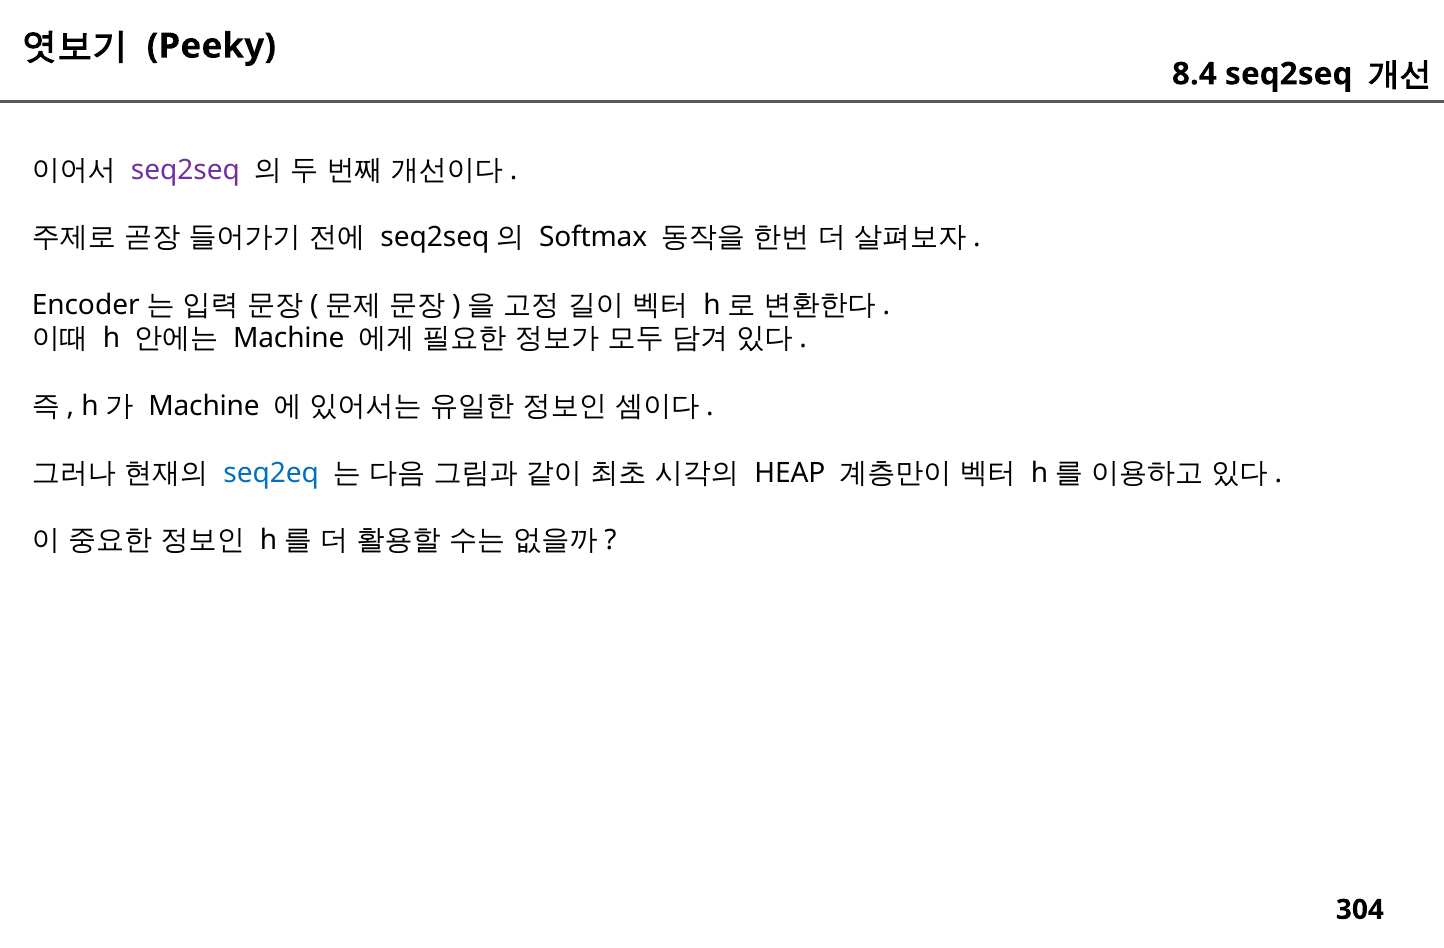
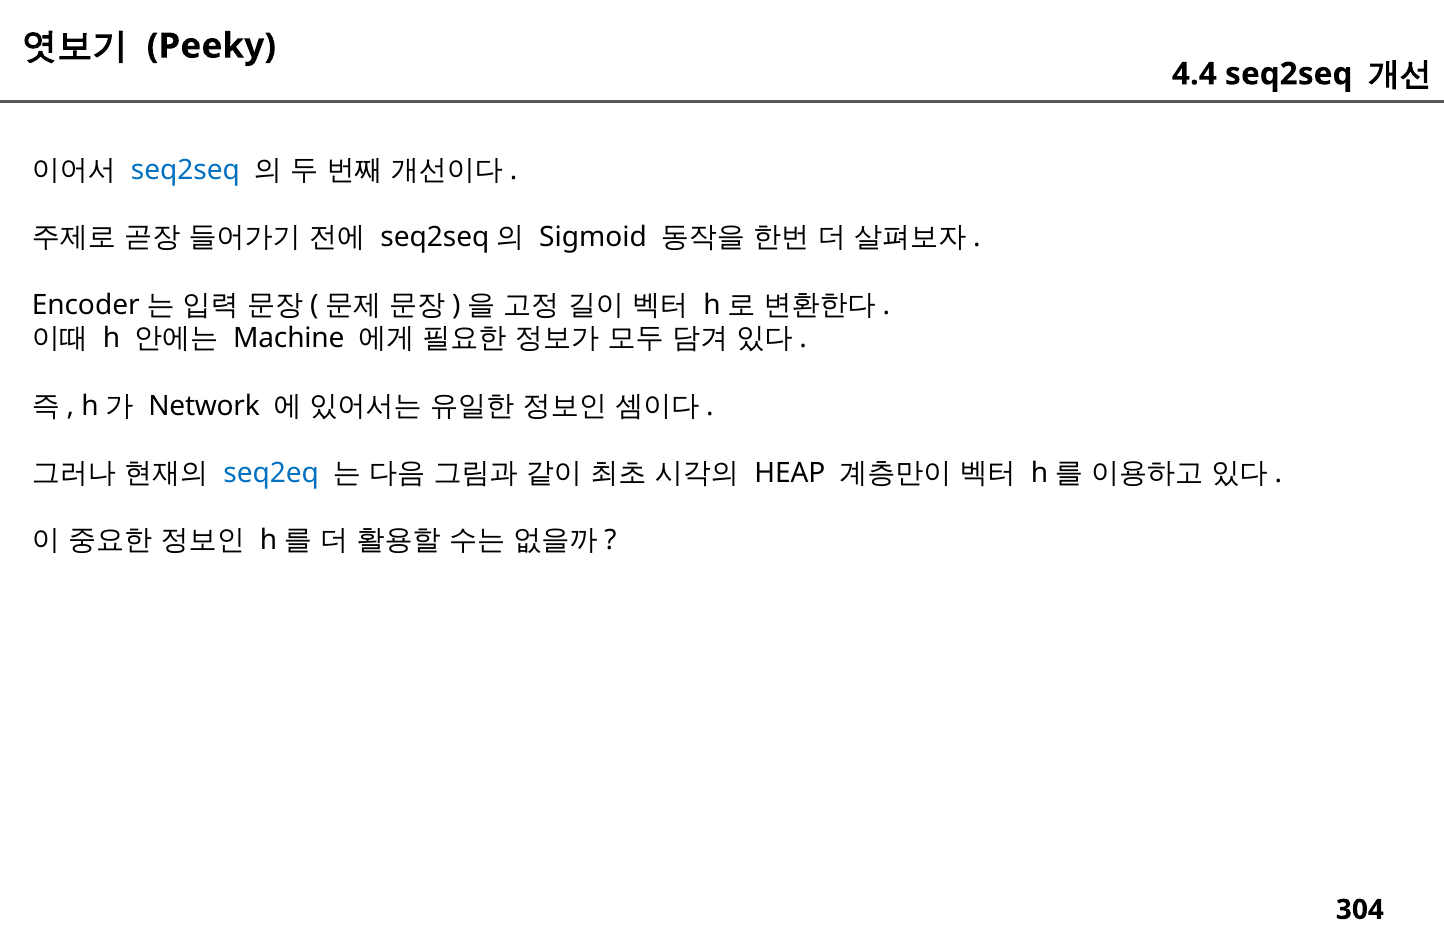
8.4: 8.4 -> 4.4
seq2seq at (185, 170) colour: purple -> blue
Softmax: Softmax -> Sigmoid
Machine at (204, 406): Machine -> Network
